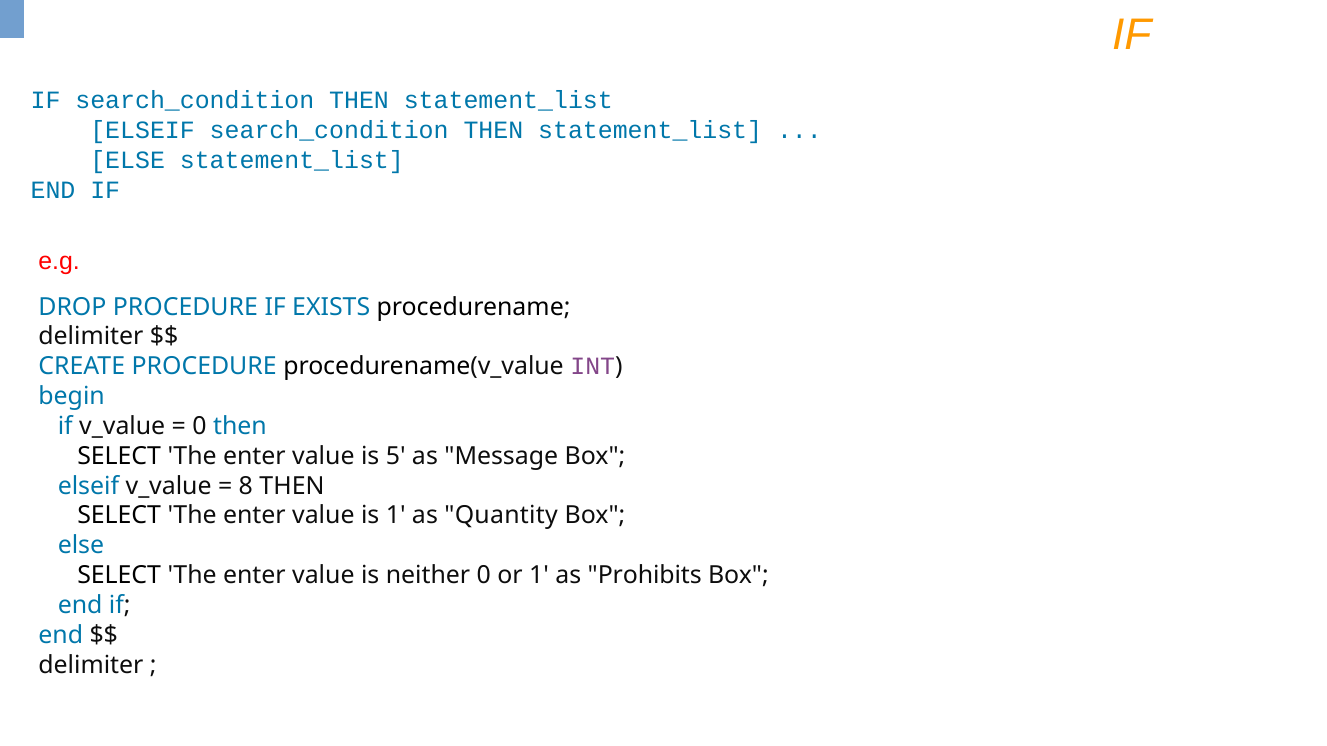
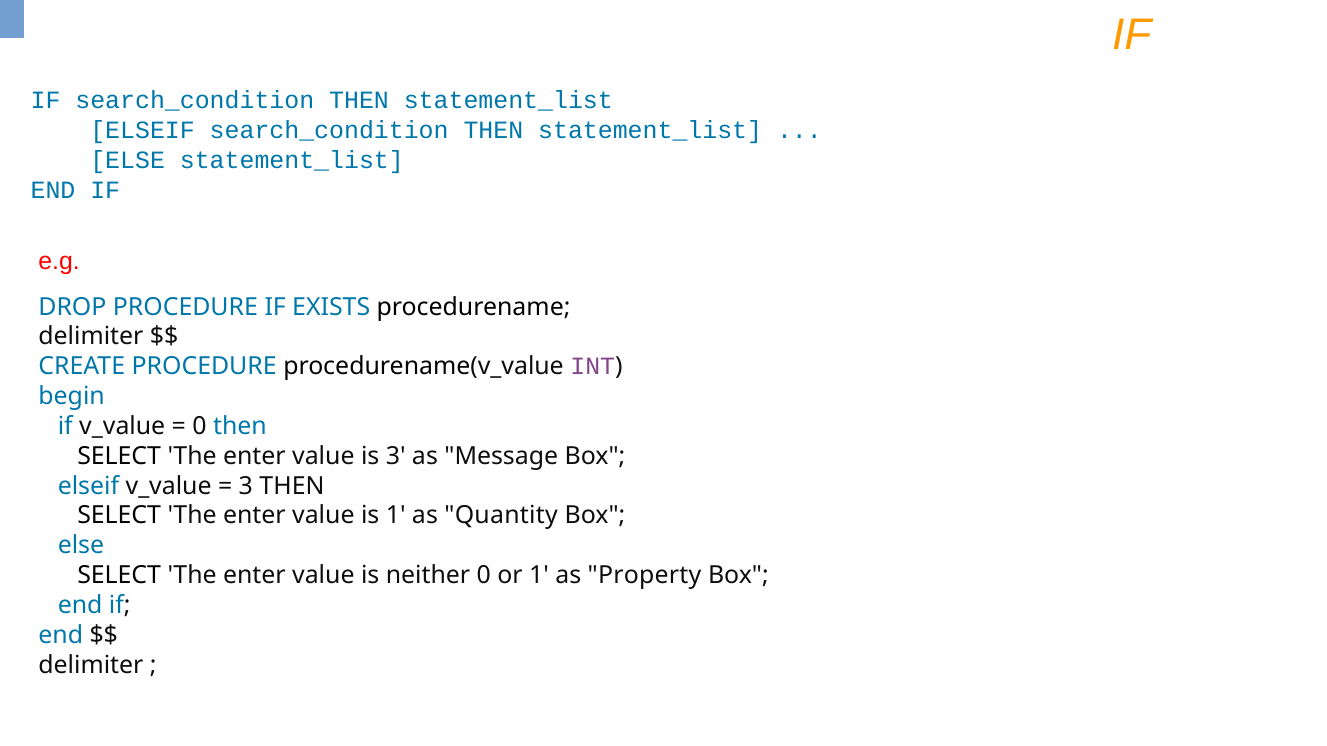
is 5: 5 -> 3
8 at (246, 486): 8 -> 3
Prohibits: Prohibits -> Property
